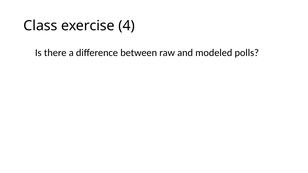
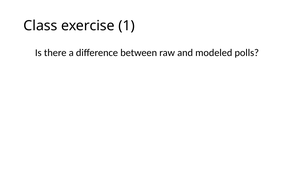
4: 4 -> 1
